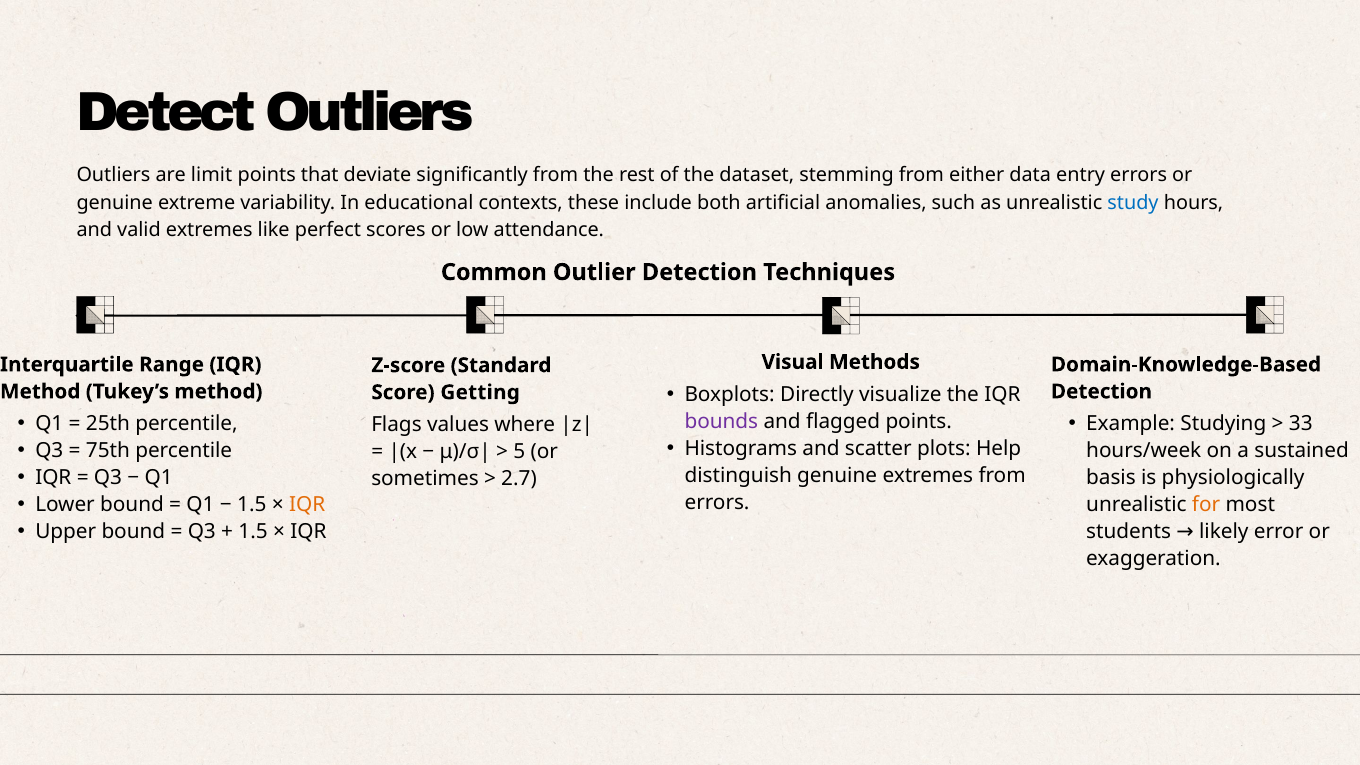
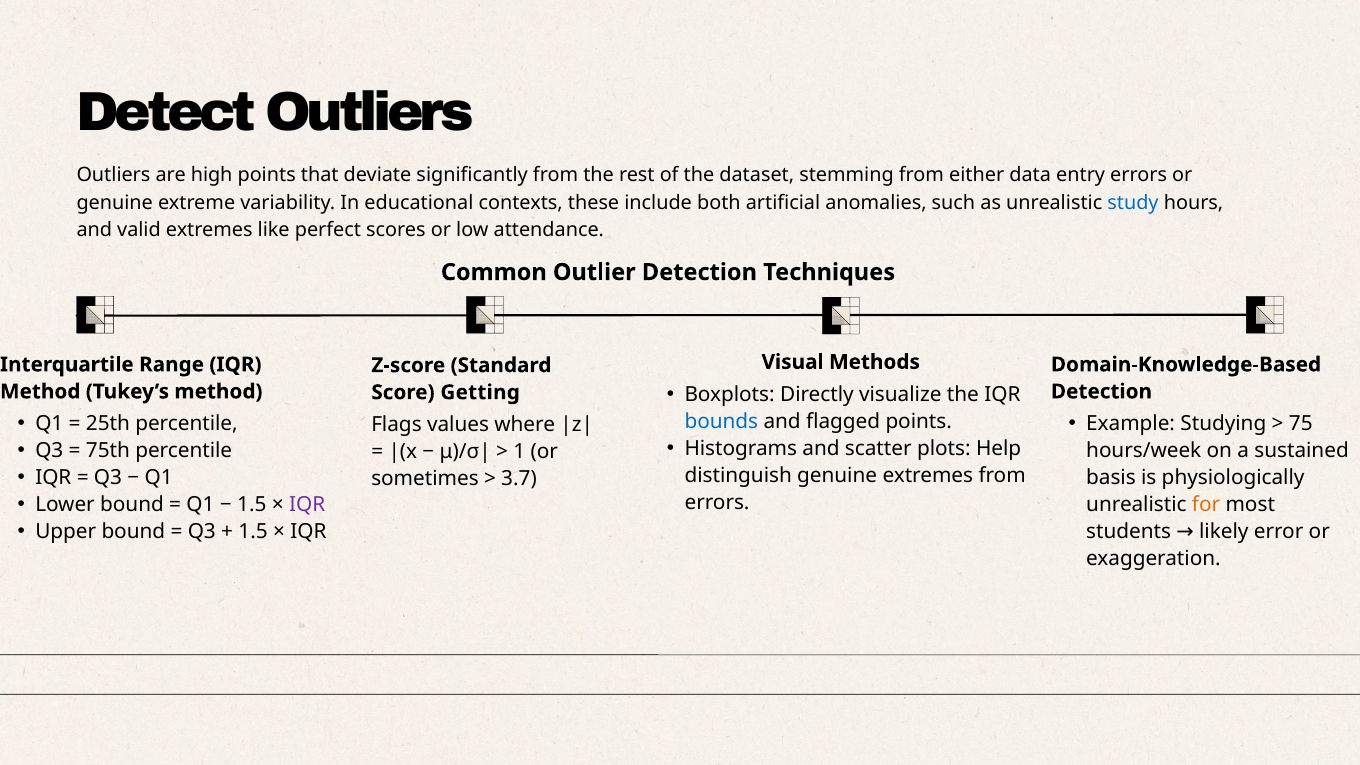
limit: limit -> high
33: 33 -> 75
bounds colour: purple -> blue
5: 5 -> 1
2.7: 2.7 -> 3.7
IQR at (307, 505) colour: orange -> purple
